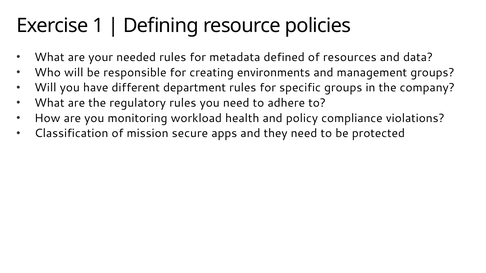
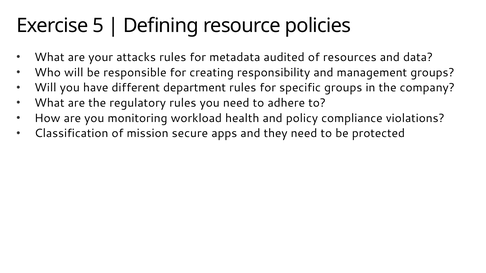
1: 1 -> 5
needed: needed -> attacks
defined: defined -> audited
environments: environments -> responsibility
